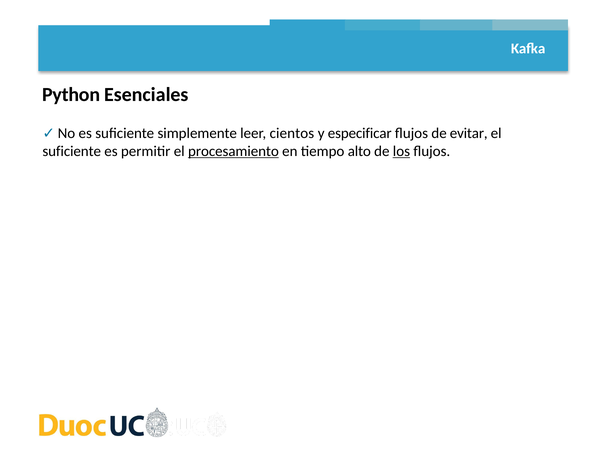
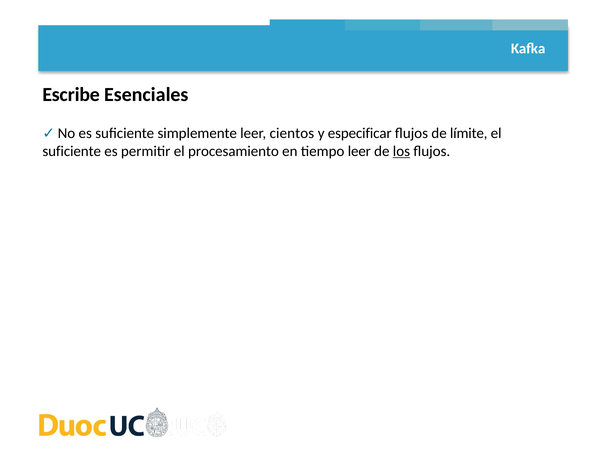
Python: Python -> Escribe
evitar: evitar -> límite
procesamiento underline: present -> none
tiempo alto: alto -> leer
